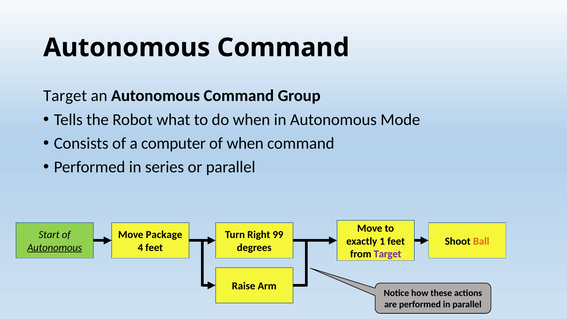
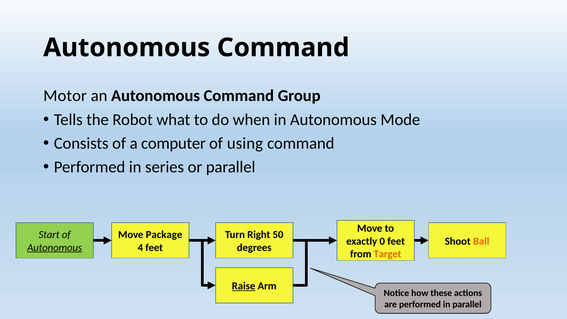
Target at (65, 96): Target -> Motor
of when: when -> using
99: 99 -> 50
1: 1 -> 0
Target at (388, 254) colour: purple -> orange
Raise underline: none -> present
